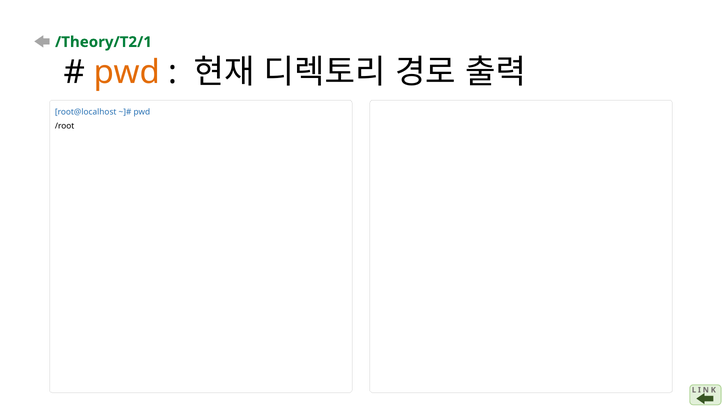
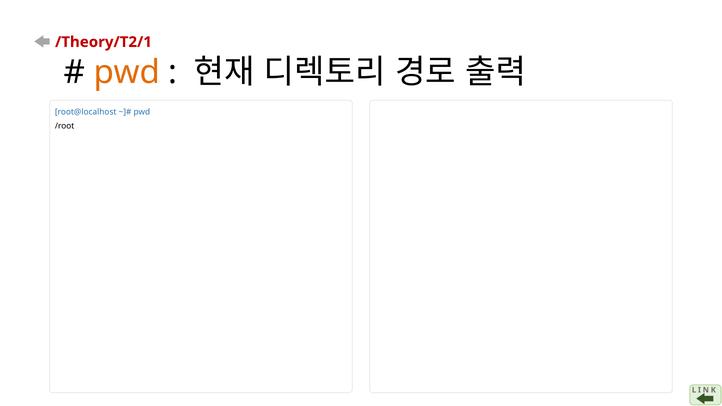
/Theory/T2/1 colour: green -> red
